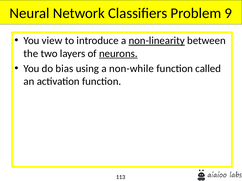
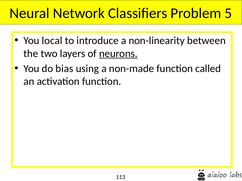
9: 9 -> 5
view: view -> local
non-linearity underline: present -> none
non-while: non-while -> non-made
